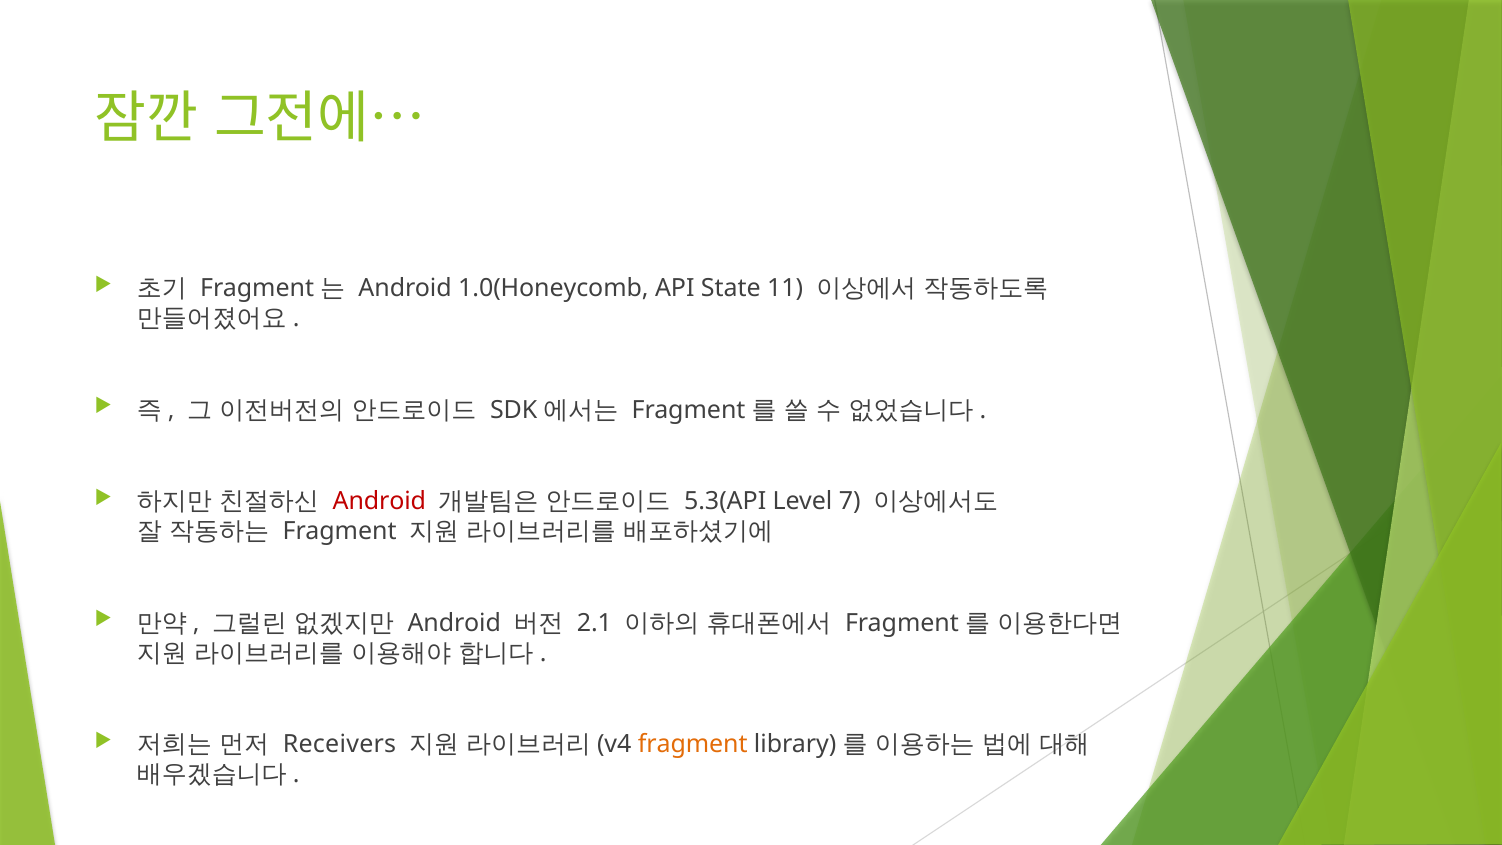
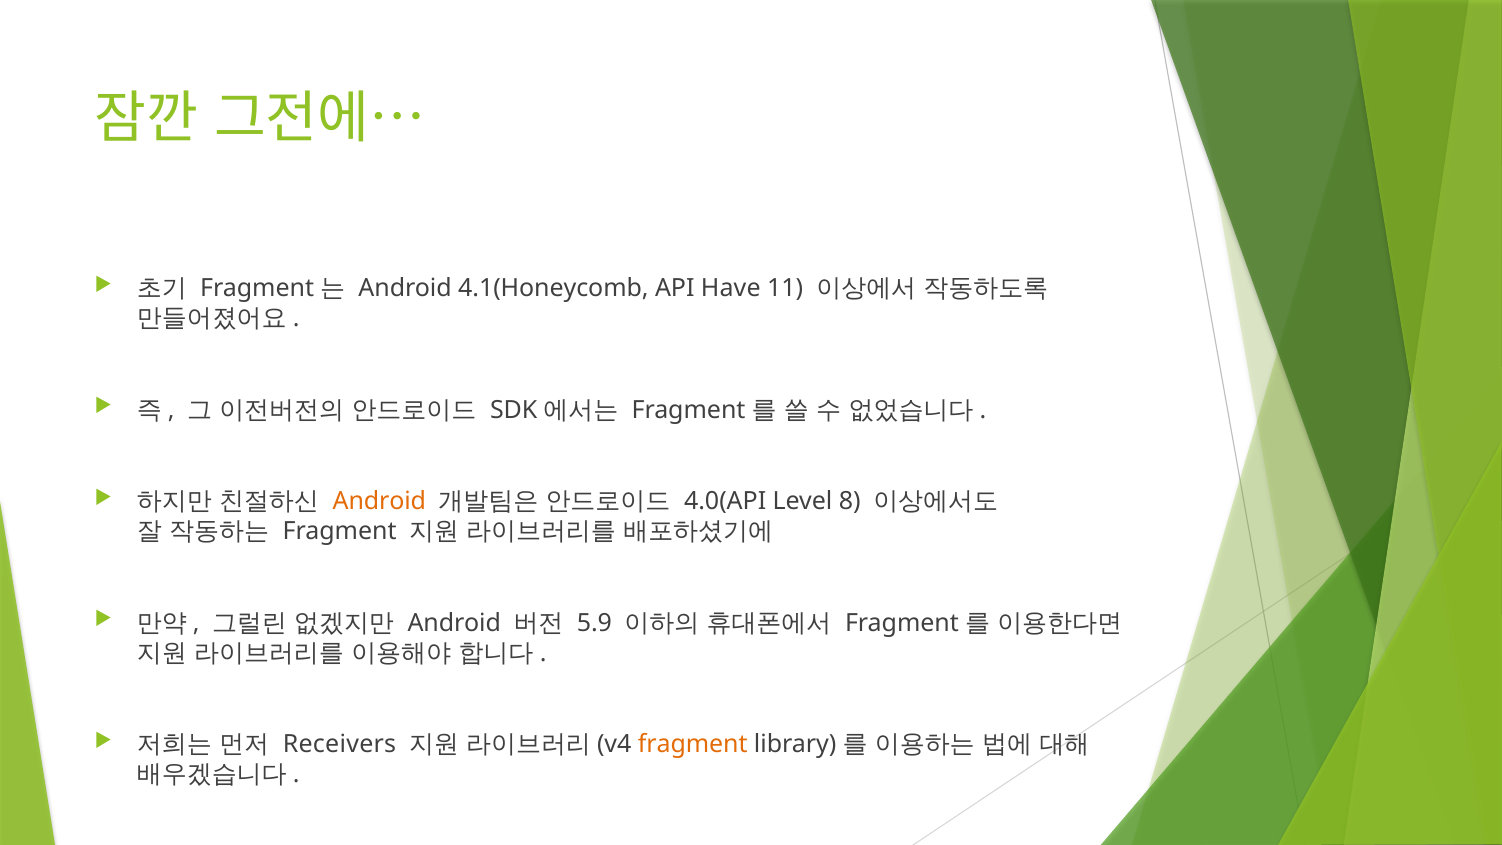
1.0(Honeycomb: 1.0(Honeycomb -> 4.1(Honeycomb
State: State -> Have
Android at (379, 501) colour: red -> orange
5.3(API: 5.3(API -> 4.0(API
7: 7 -> 8
2.1: 2.1 -> 5.9
